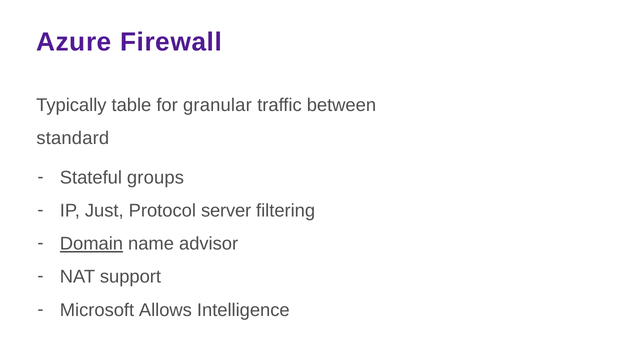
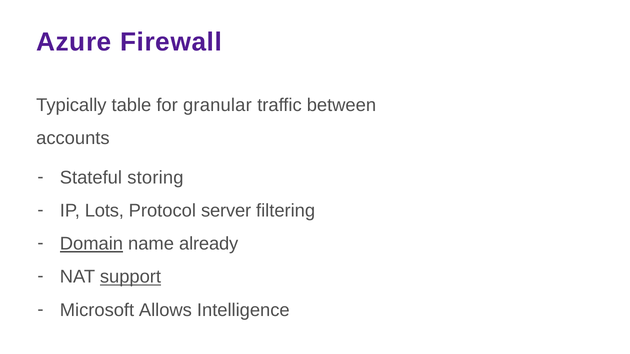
standard: standard -> accounts
groups: groups -> storing
Just: Just -> Lots
advisor: advisor -> already
support underline: none -> present
